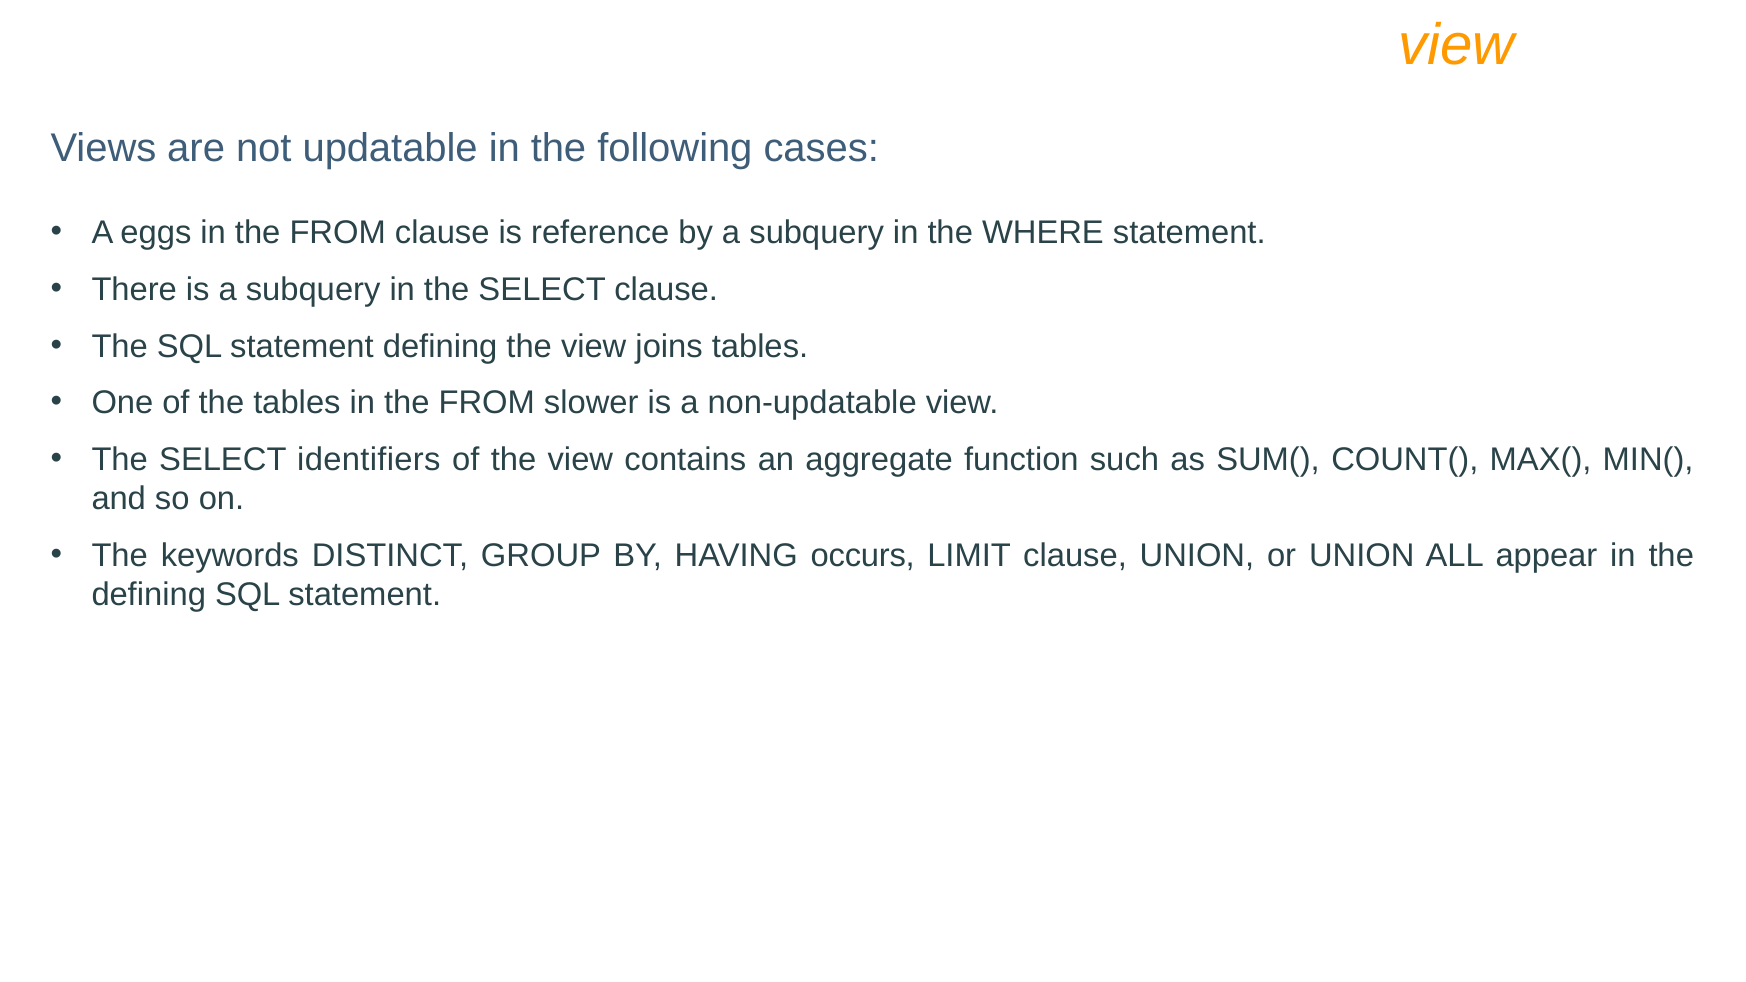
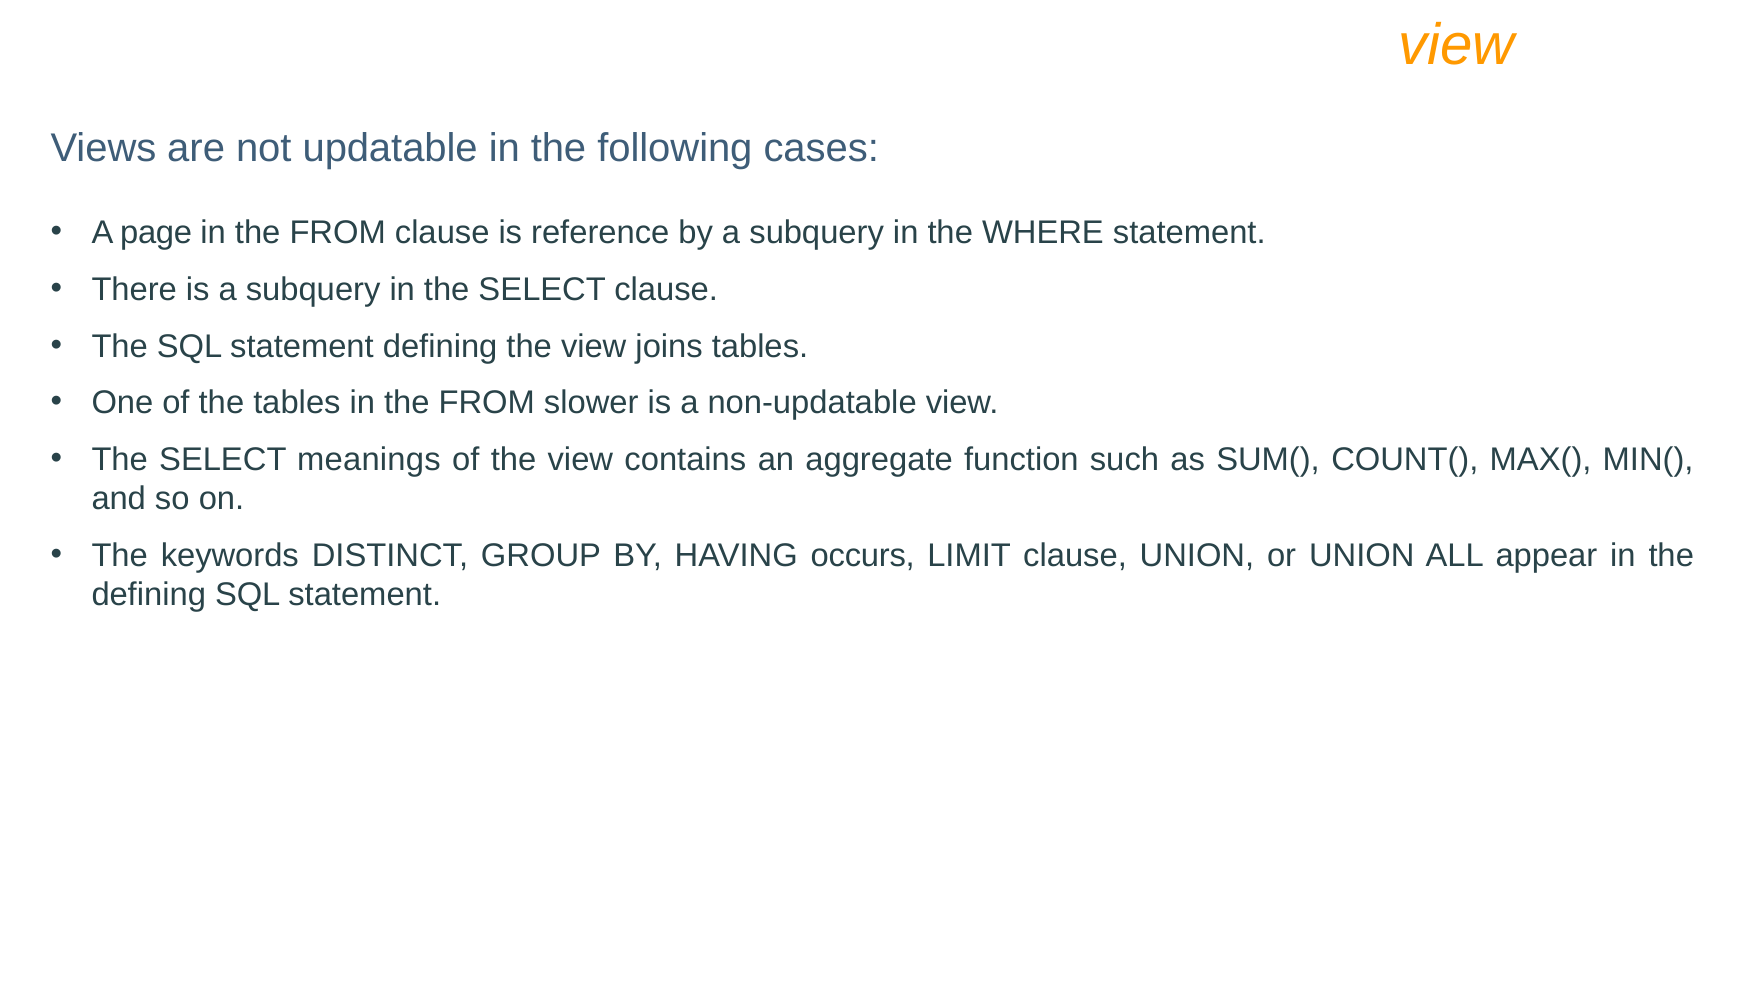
eggs: eggs -> page
identifiers: identifiers -> meanings
